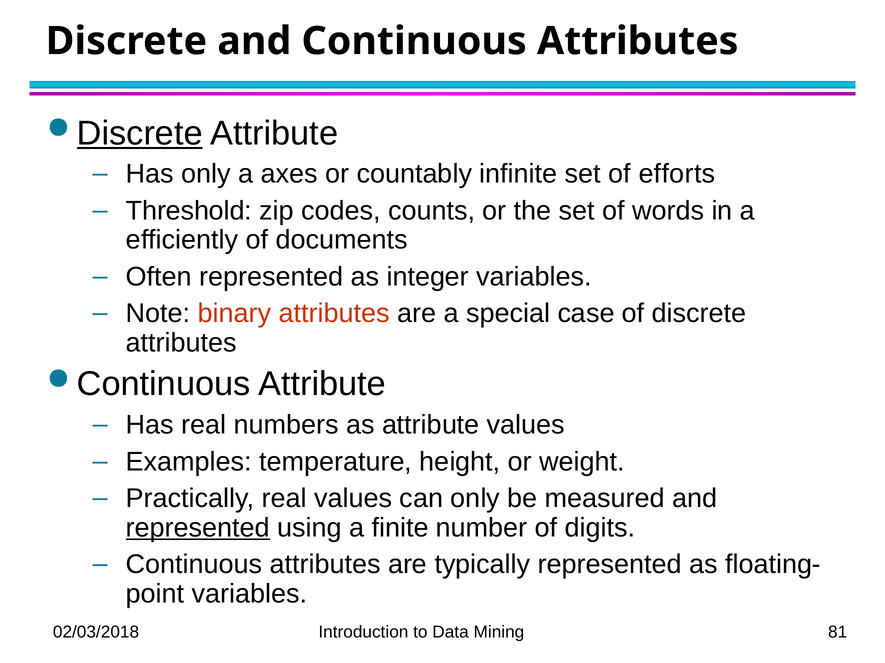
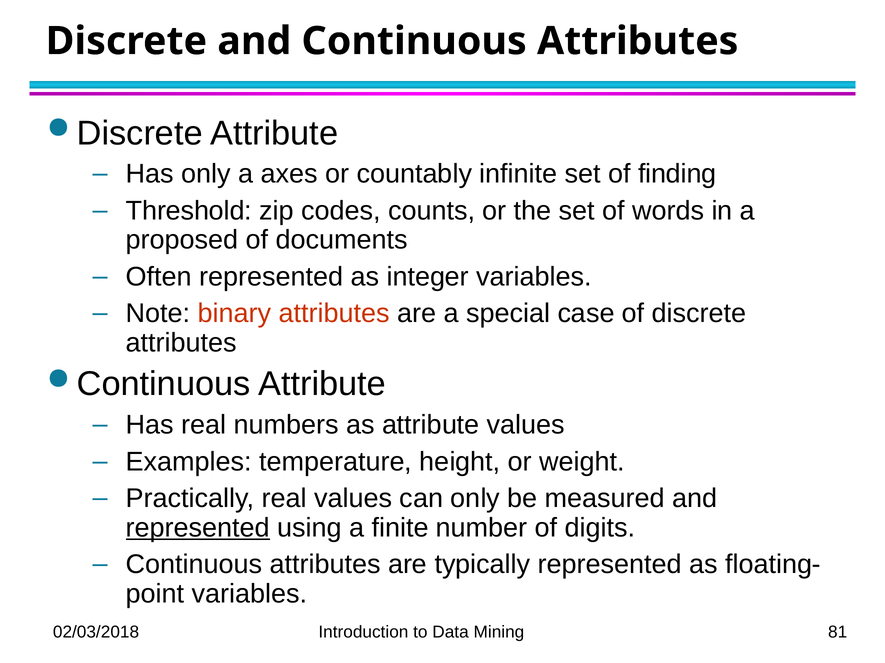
Discrete at (140, 133) underline: present -> none
efforts: efforts -> finding
efficiently: efficiently -> proposed
